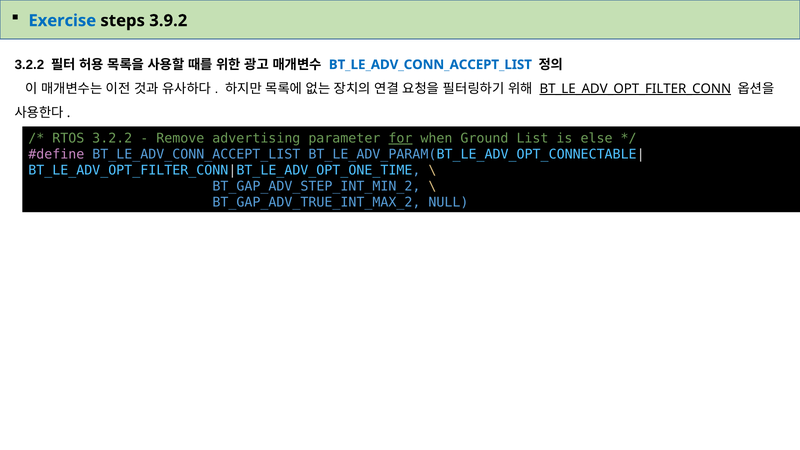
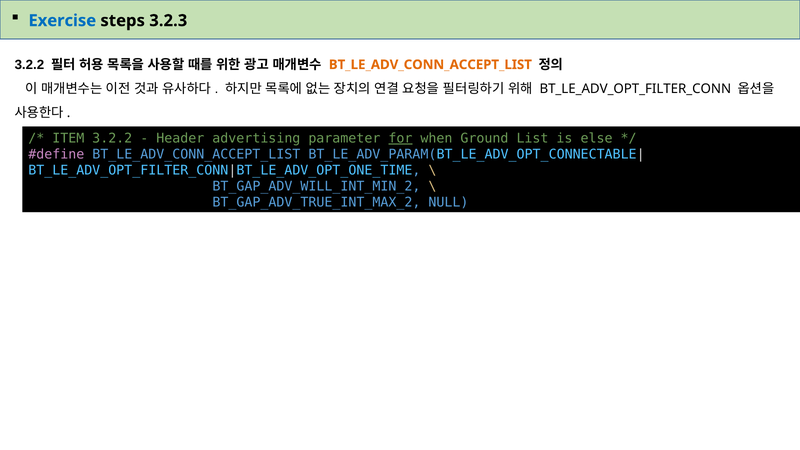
3.9.2: 3.9.2 -> 3.2.3
BT_LE_ADV_CONN_ACCEPT_LIST at (430, 65) colour: blue -> orange
BT_LE_ADV_OPT_FILTER_CONN underline: present -> none
RTOS: RTOS -> ITEM
Remove: Remove -> Header
BT_GAP_ADV_STEP_INT_MIN_2: BT_GAP_ADV_STEP_INT_MIN_2 -> BT_GAP_ADV_WILL_INT_MIN_2
